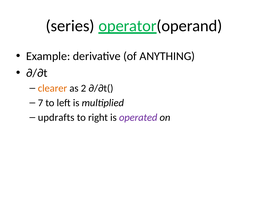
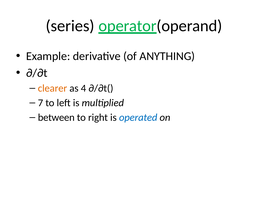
2: 2 -> 4
updrafts: updrafts -> between
operated colour: purple -> blue
